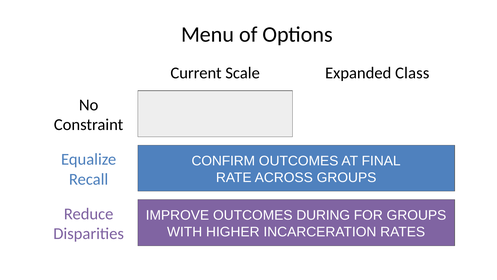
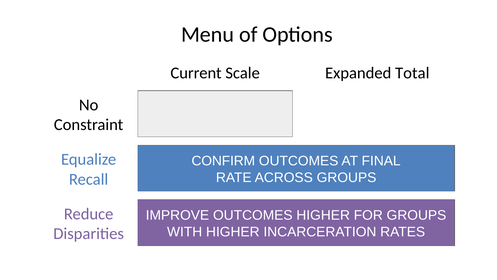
Class: Class -> Total
OUTCOMES DURING: DURING -> HIGHER
